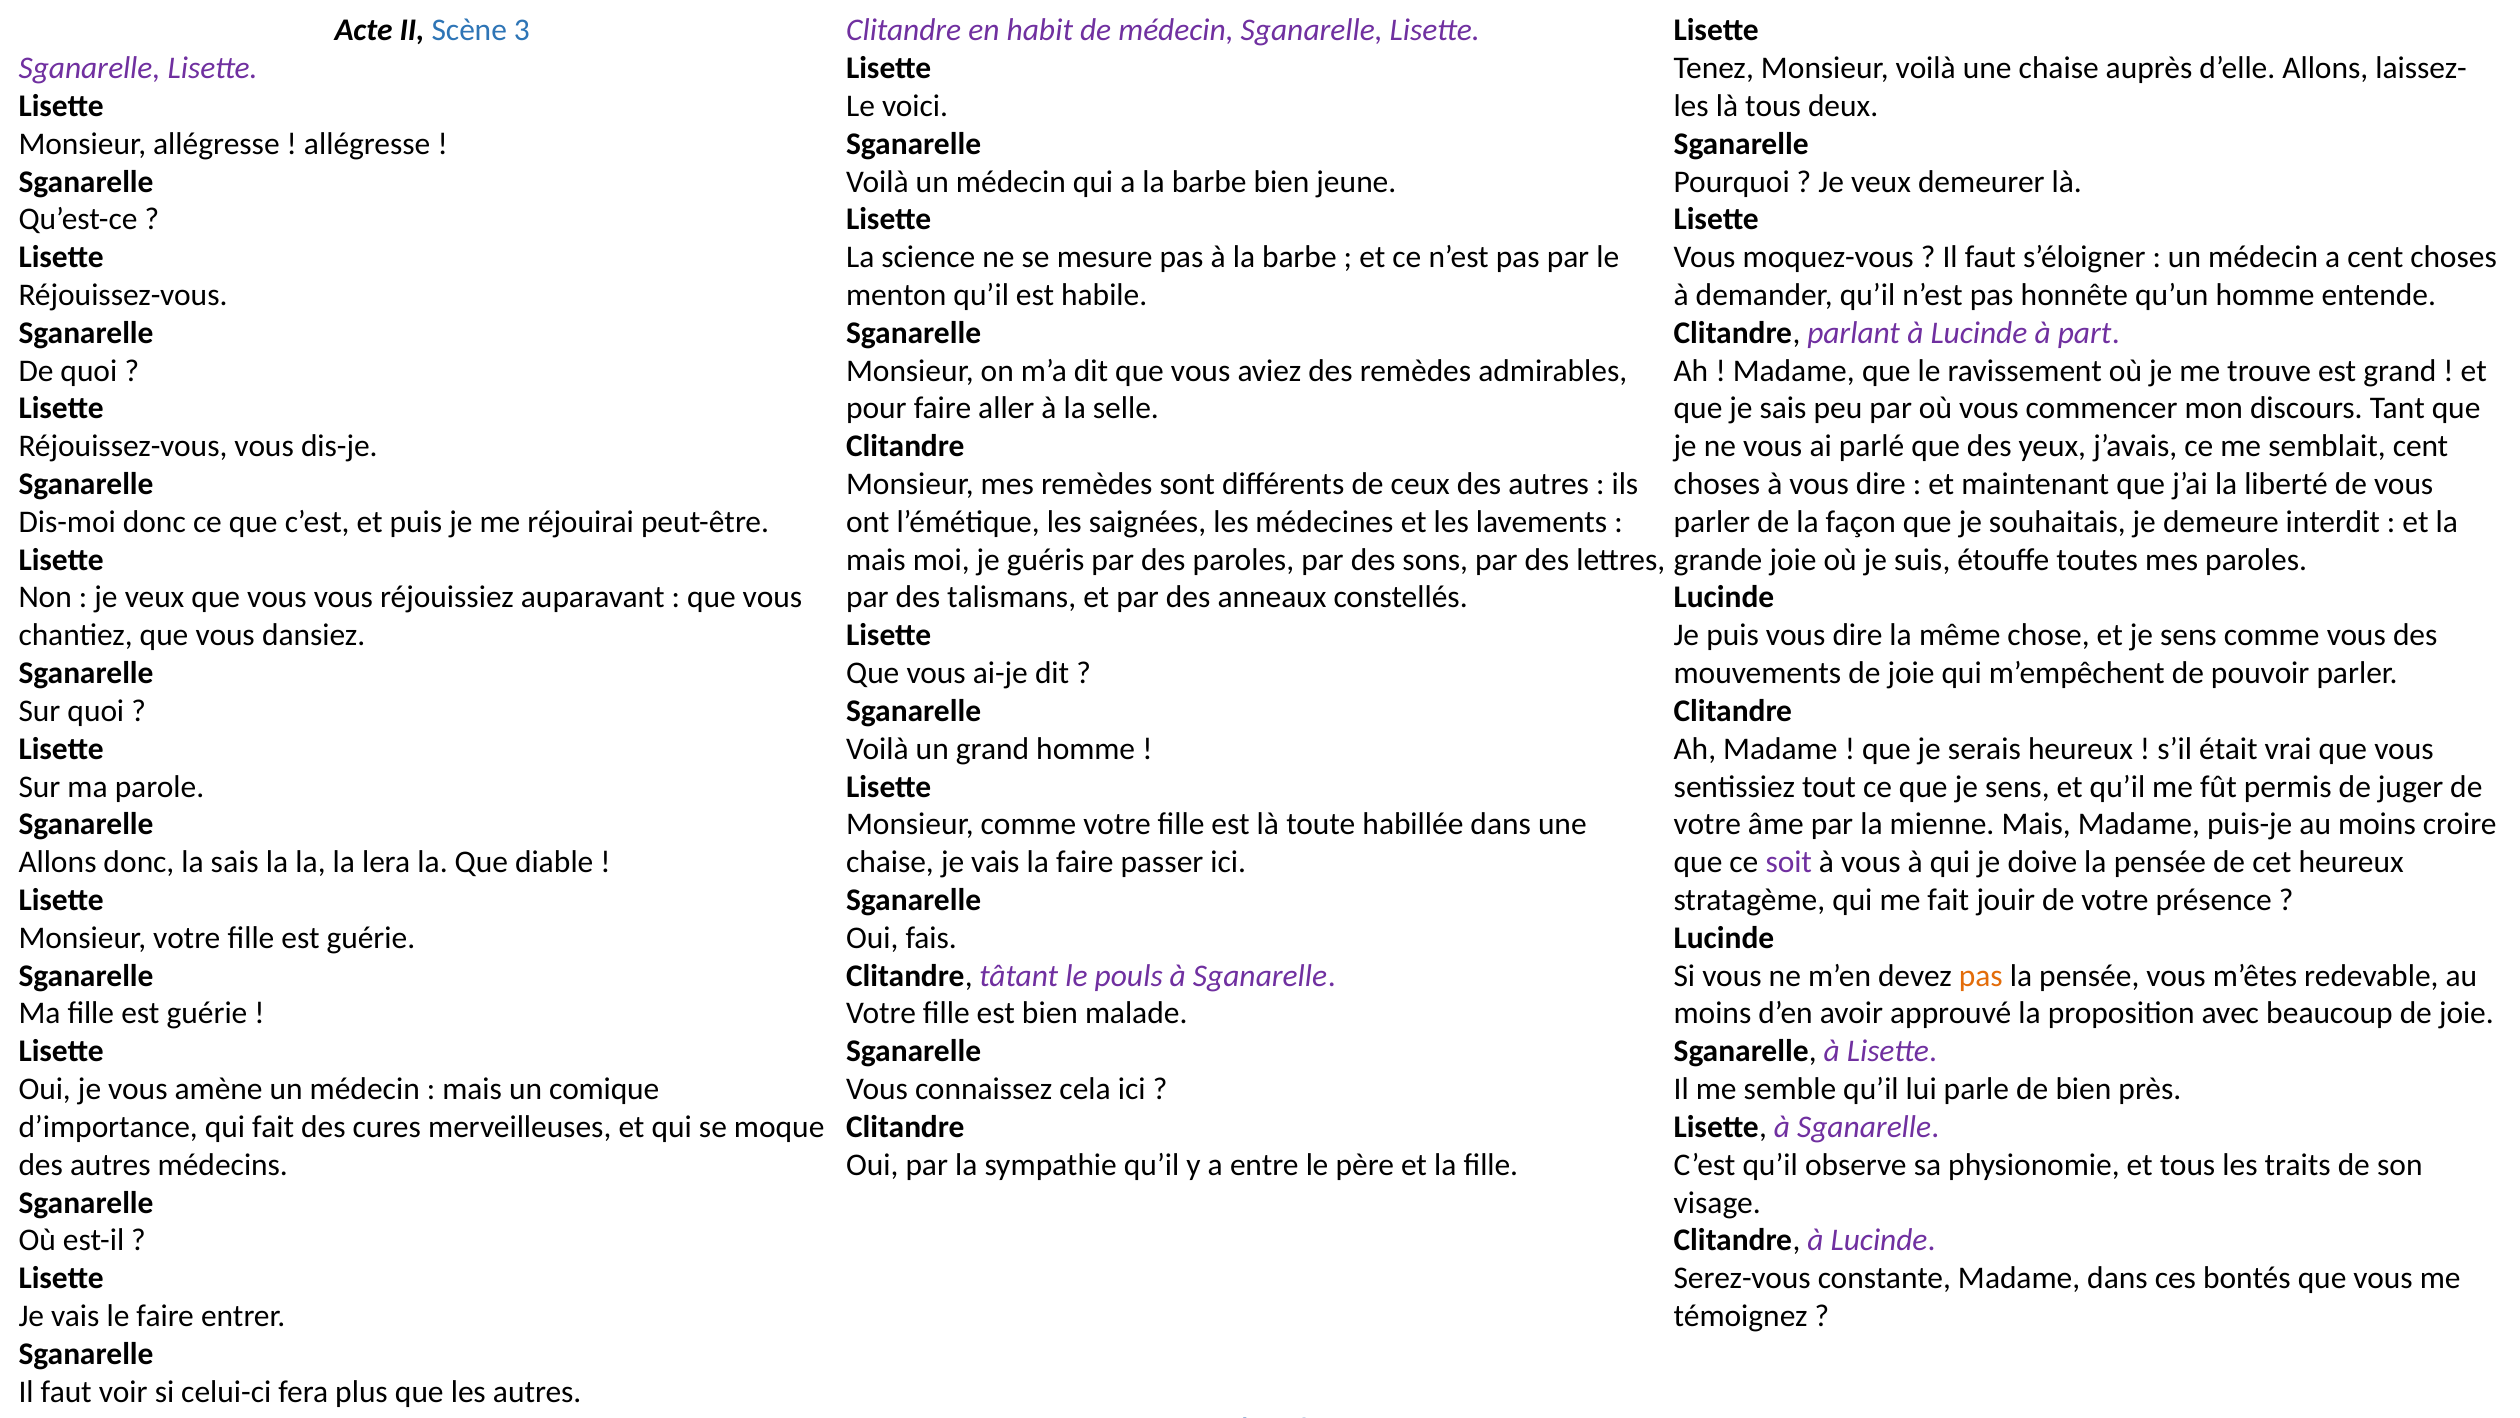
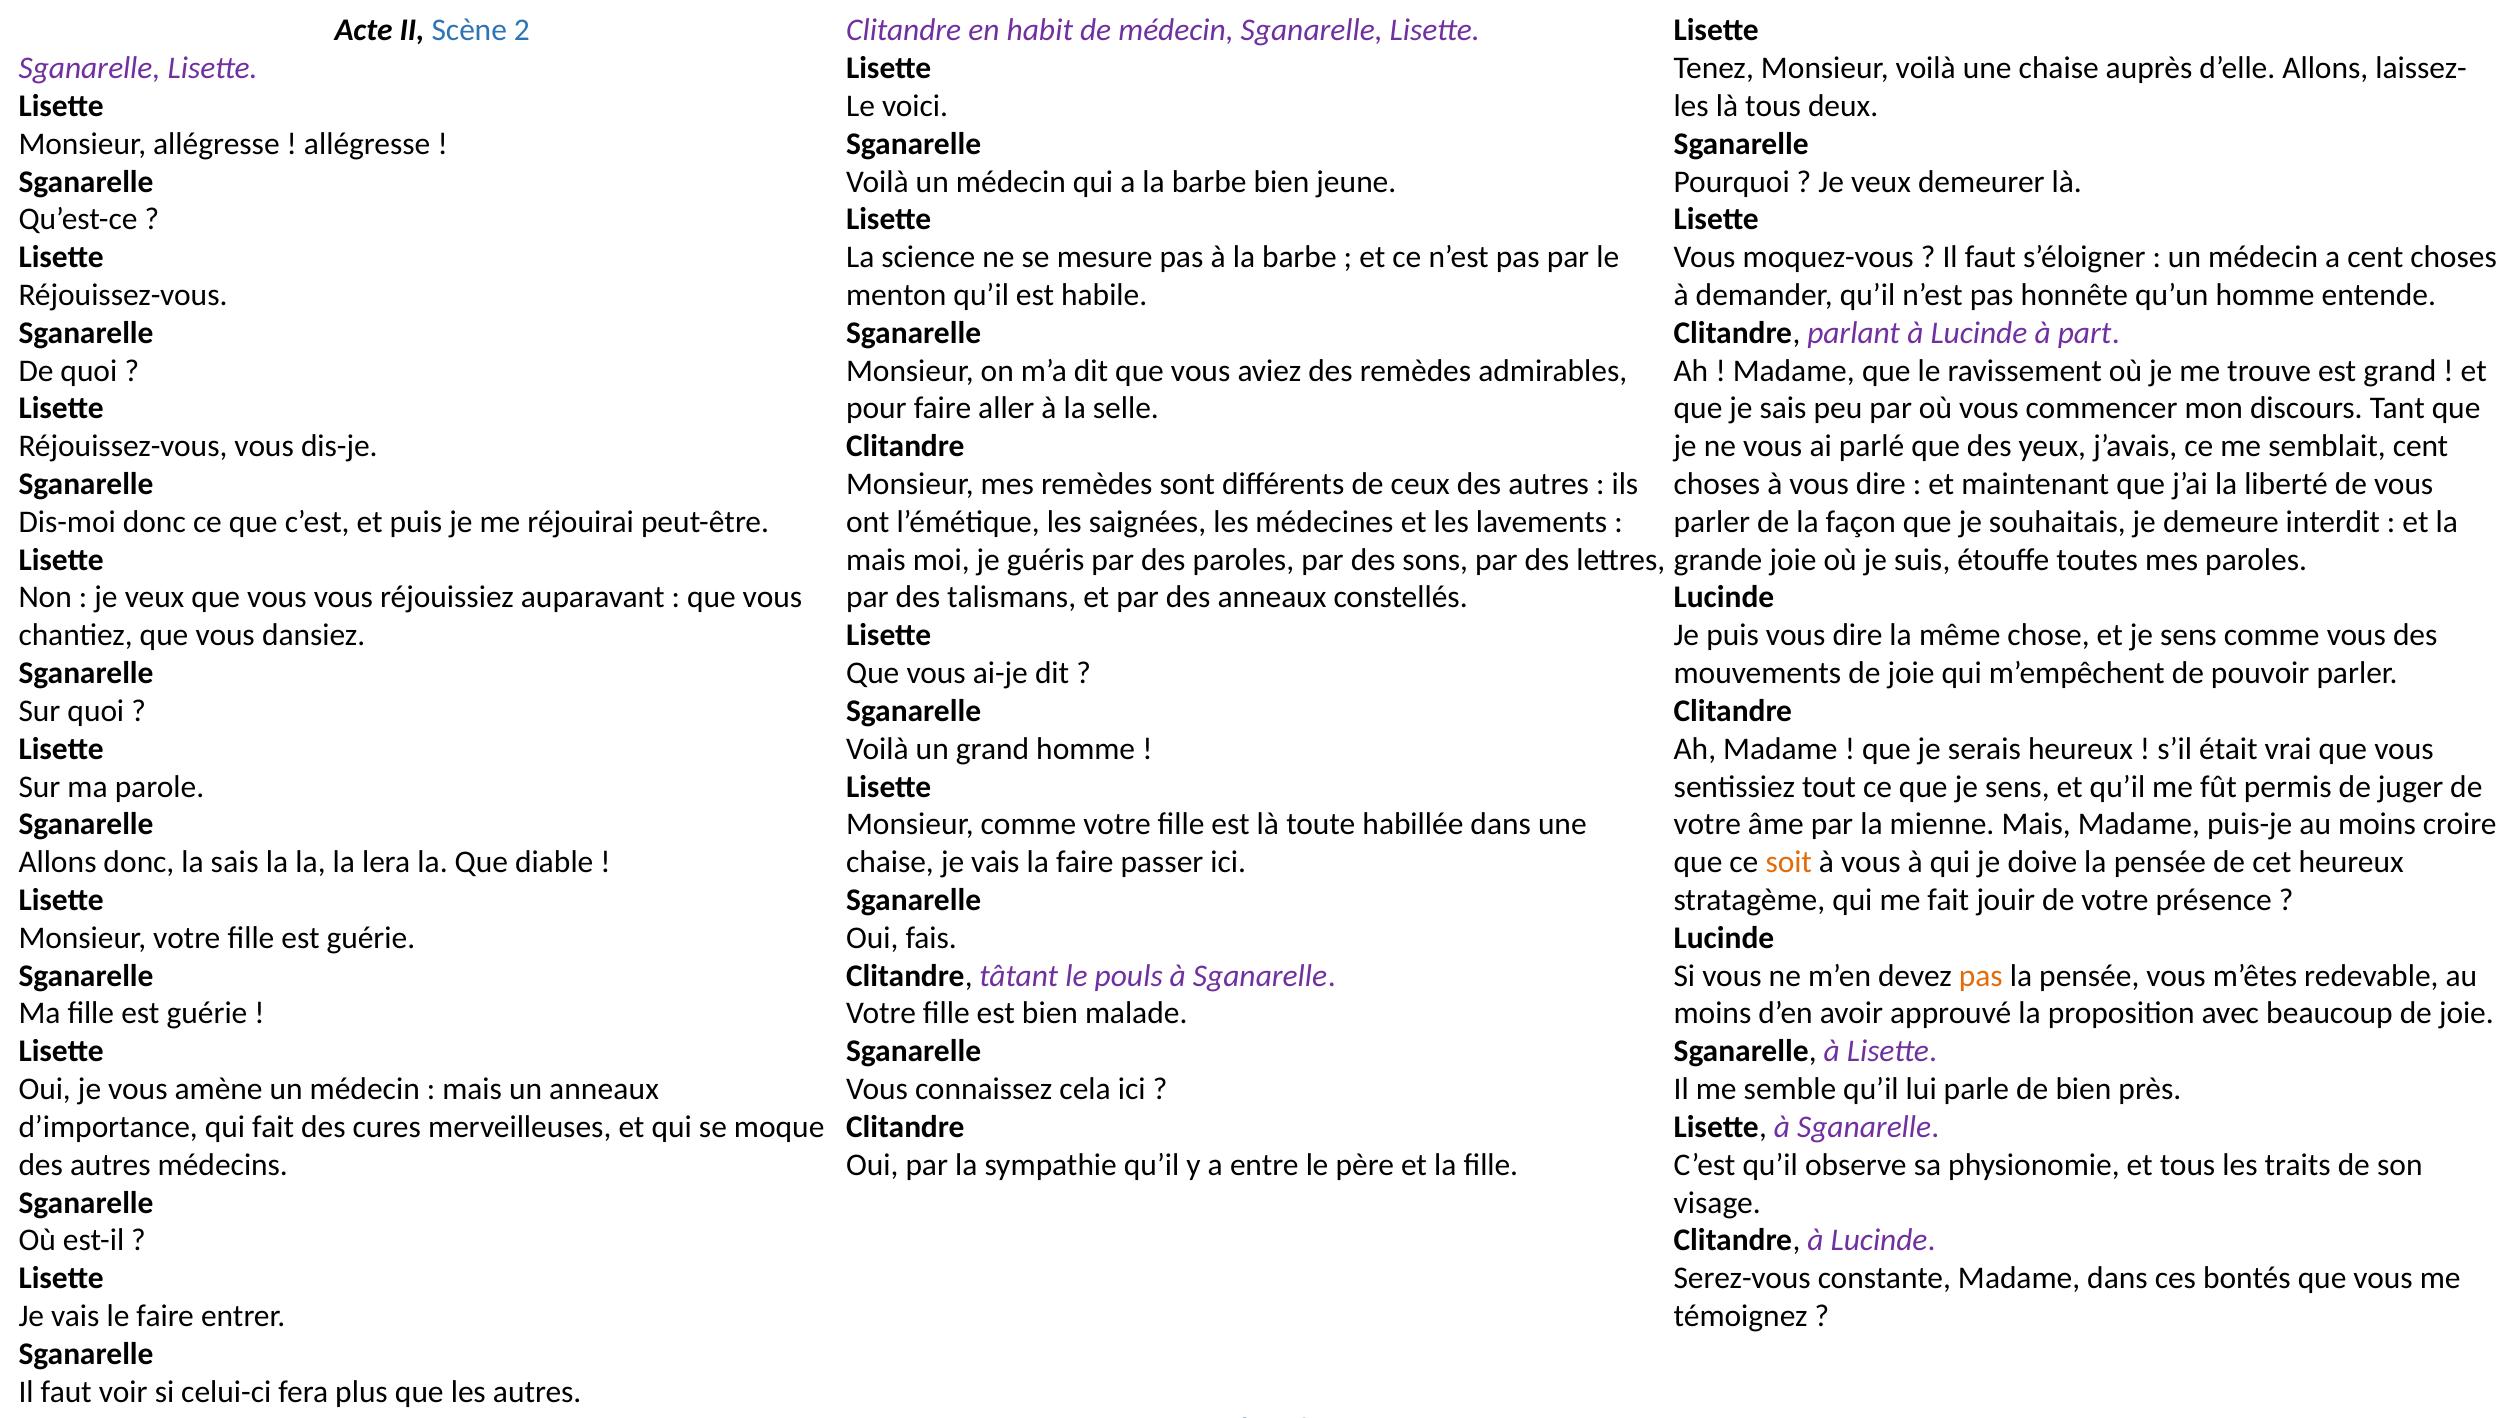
3: 3 -> 2
soit colour: purple -> orange
un comique: comique -> anneaux
